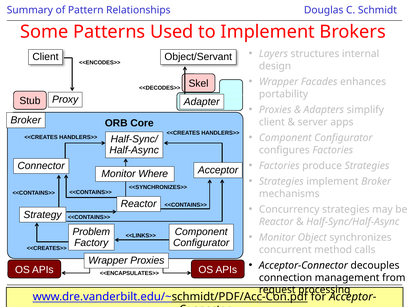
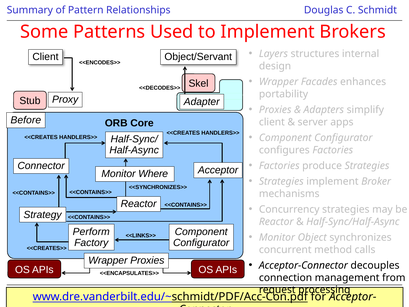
Broker at (26, 120): Broker -> Before
Problem: Problem -> Perform
